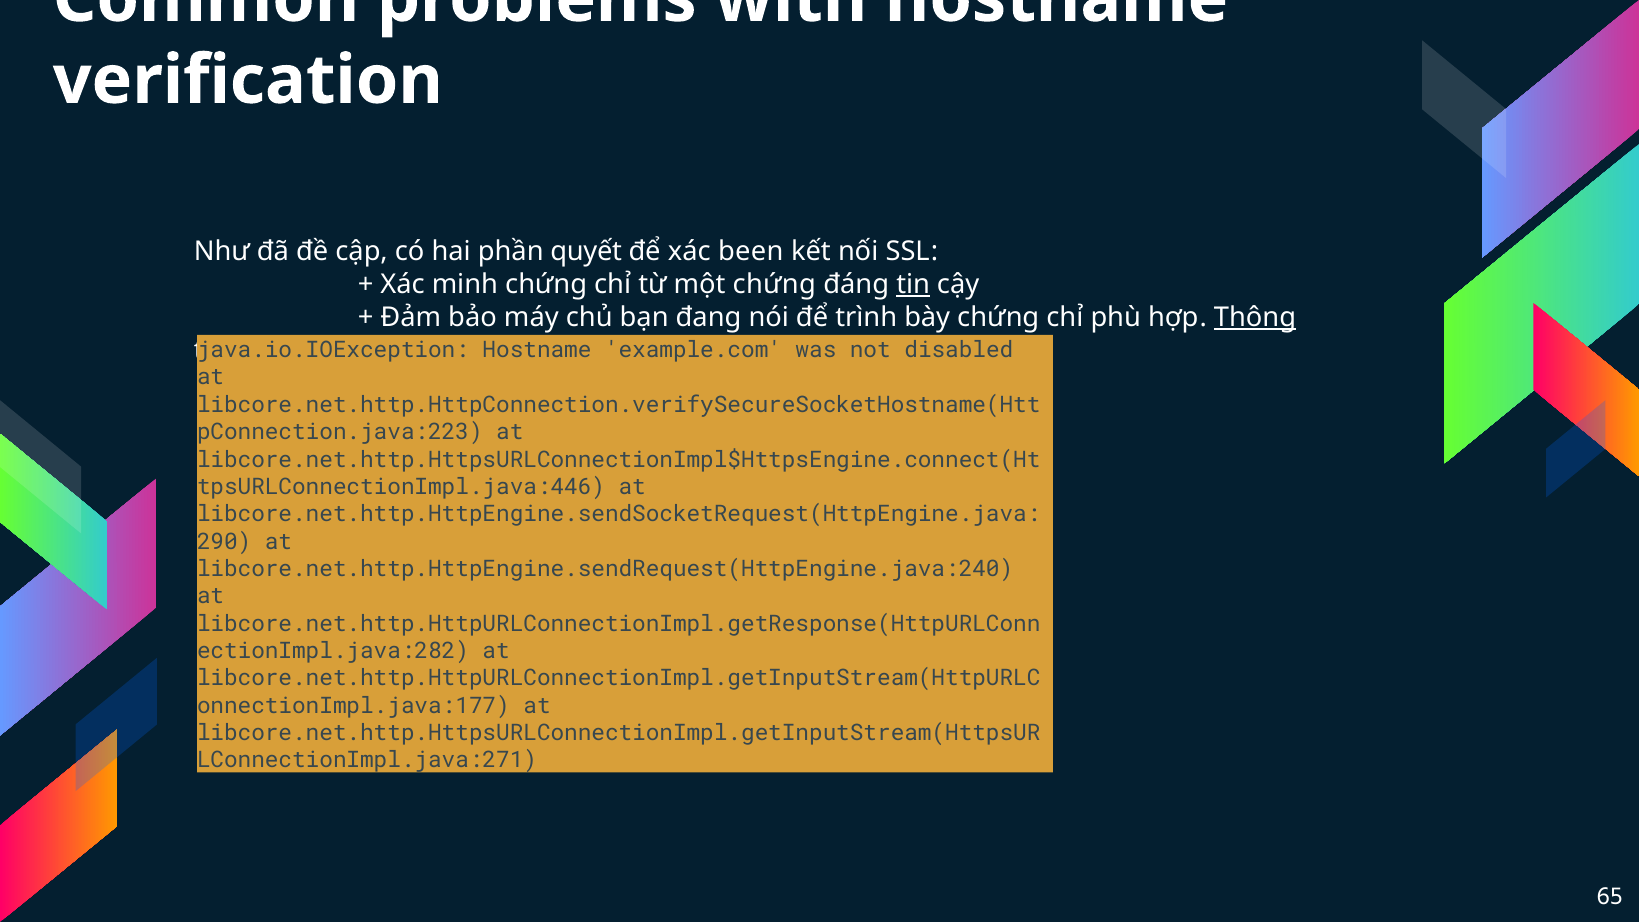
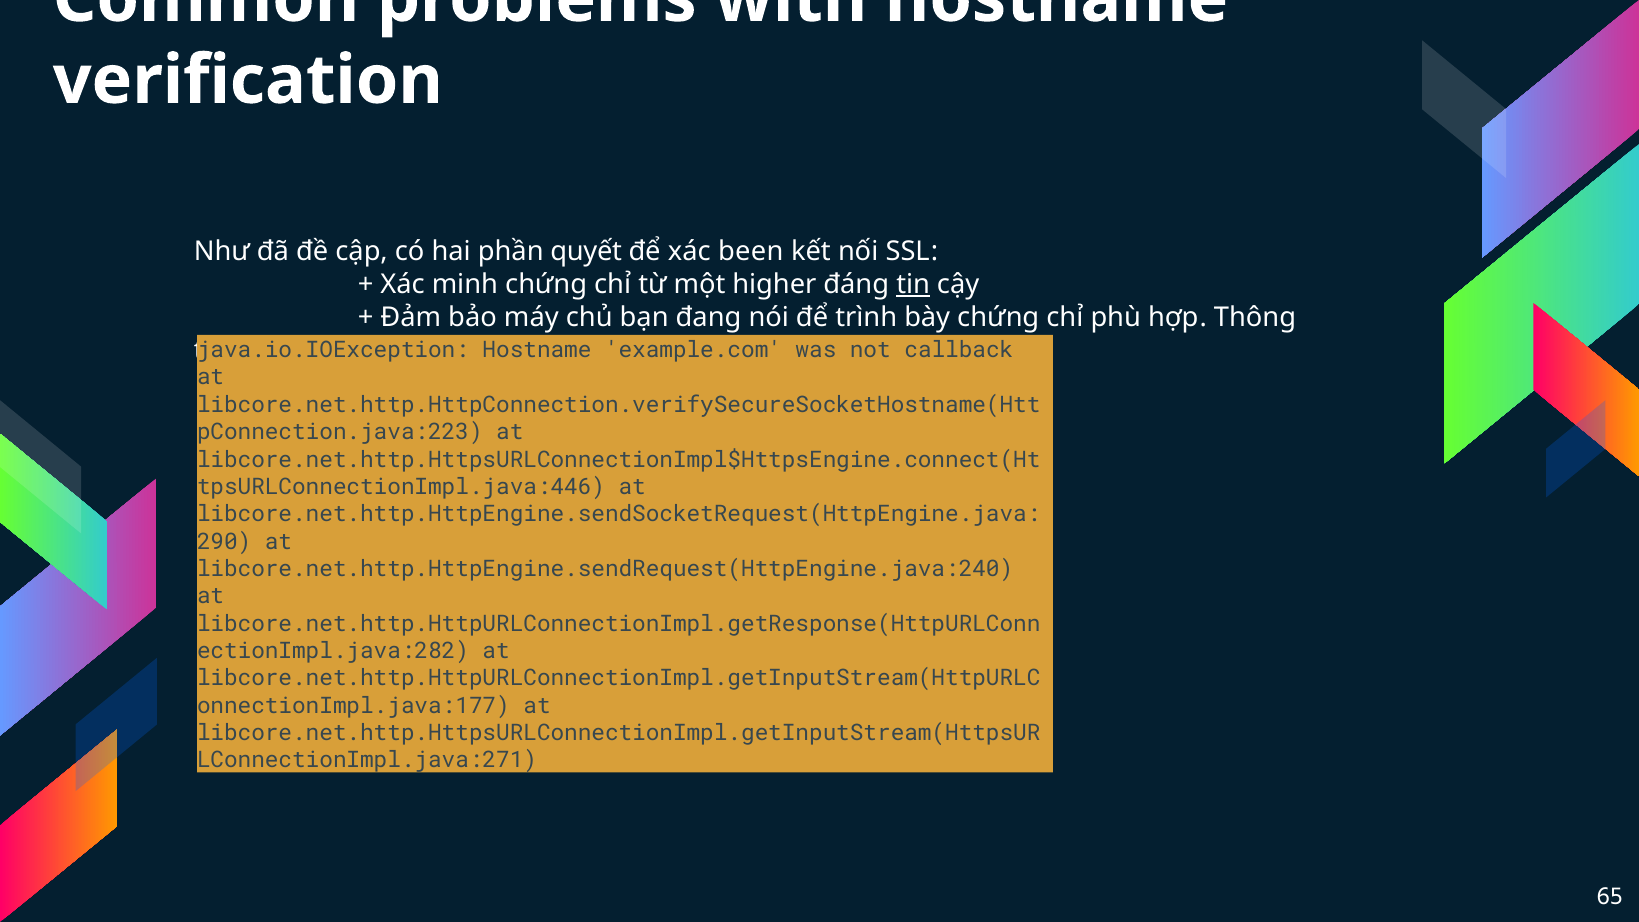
một chứng: chứng -> higher
Thông underline: present -> none
disabled: disabled -> callback
